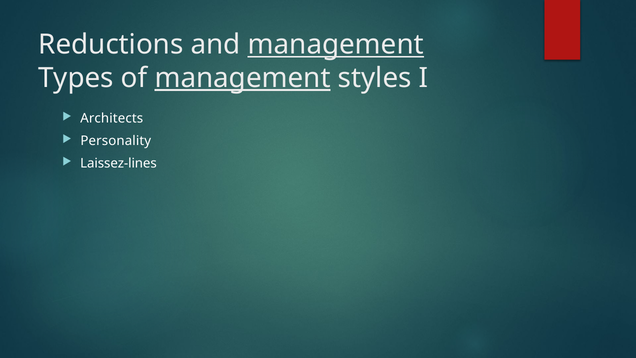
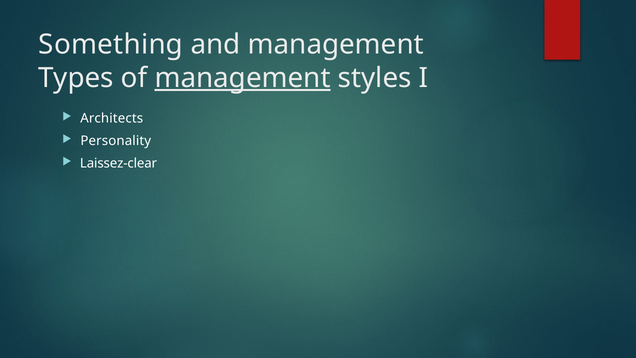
Reductions: Reductions -> Something
management at (336, 45) underline: present -> none
Laissez-lines: Laissez-lines -> Laissez-clear
